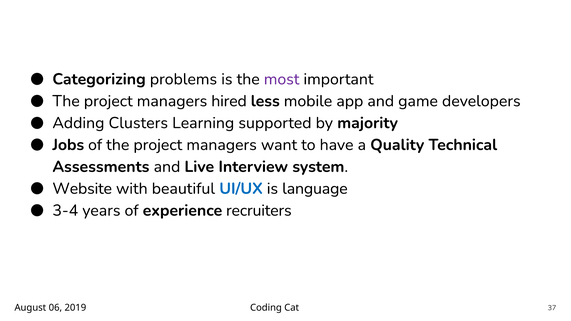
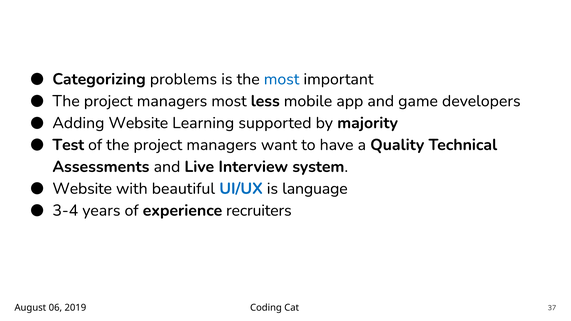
most at (282, 79) colour: purple -> blue
managers hired: hired -> most
Adding Clusters: Clusters -> Website
Jobs: Jobs -> Test
